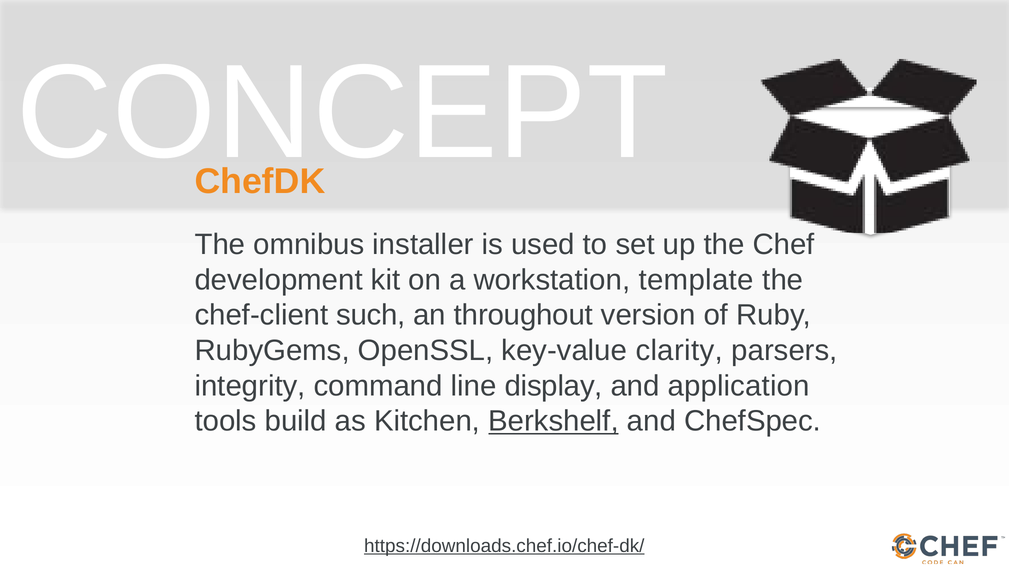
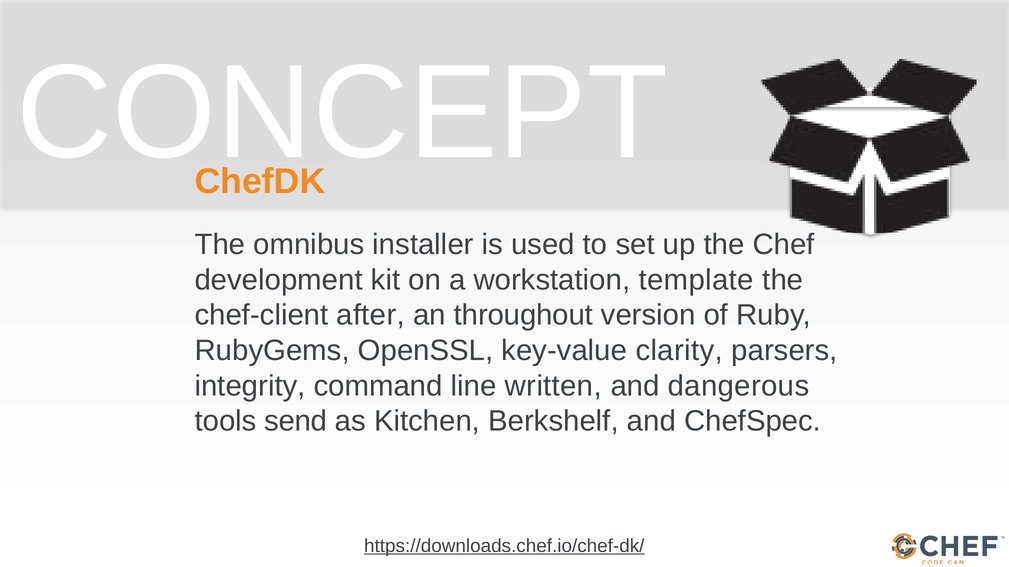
such: such -> after
display: display -> written
application: application -> dangerous
build: build -> send
Berkshelf underline: present -> none
